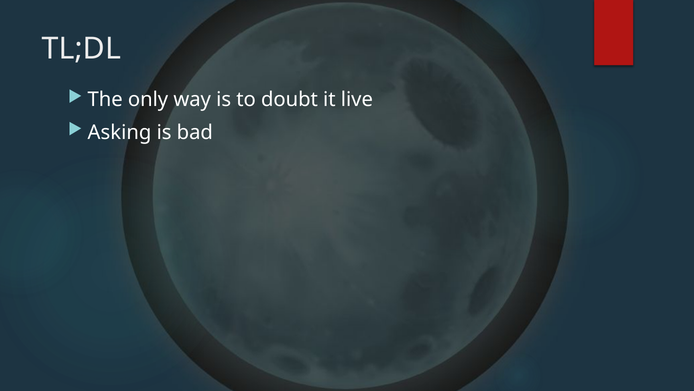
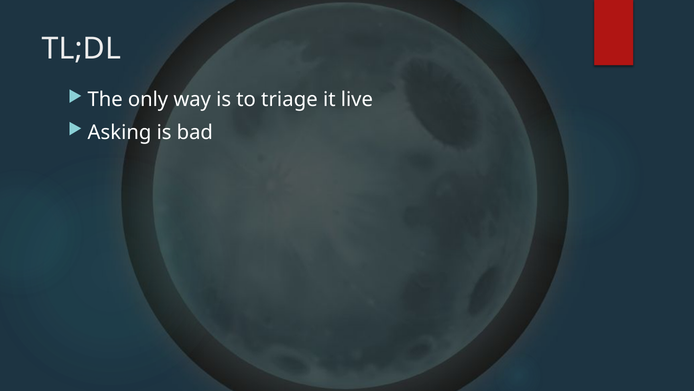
doubt: doubt -> triage
